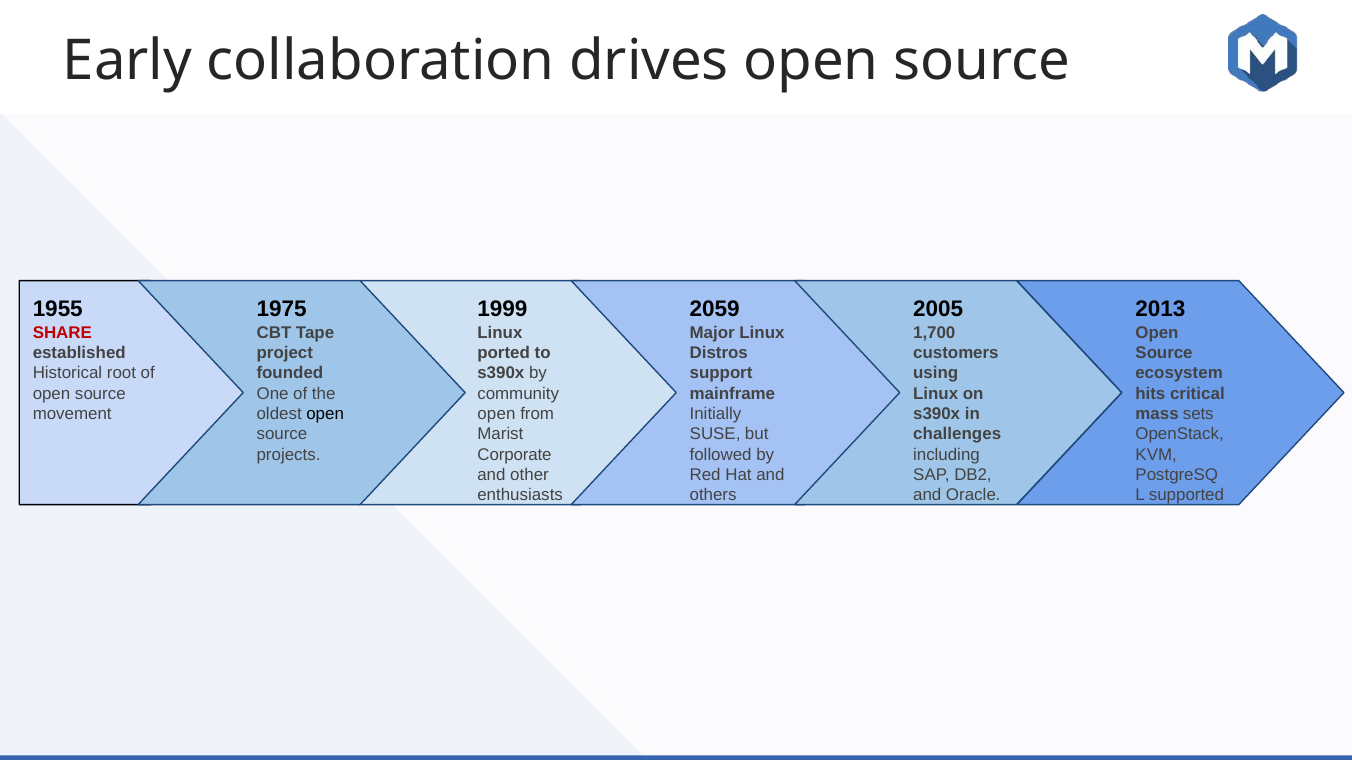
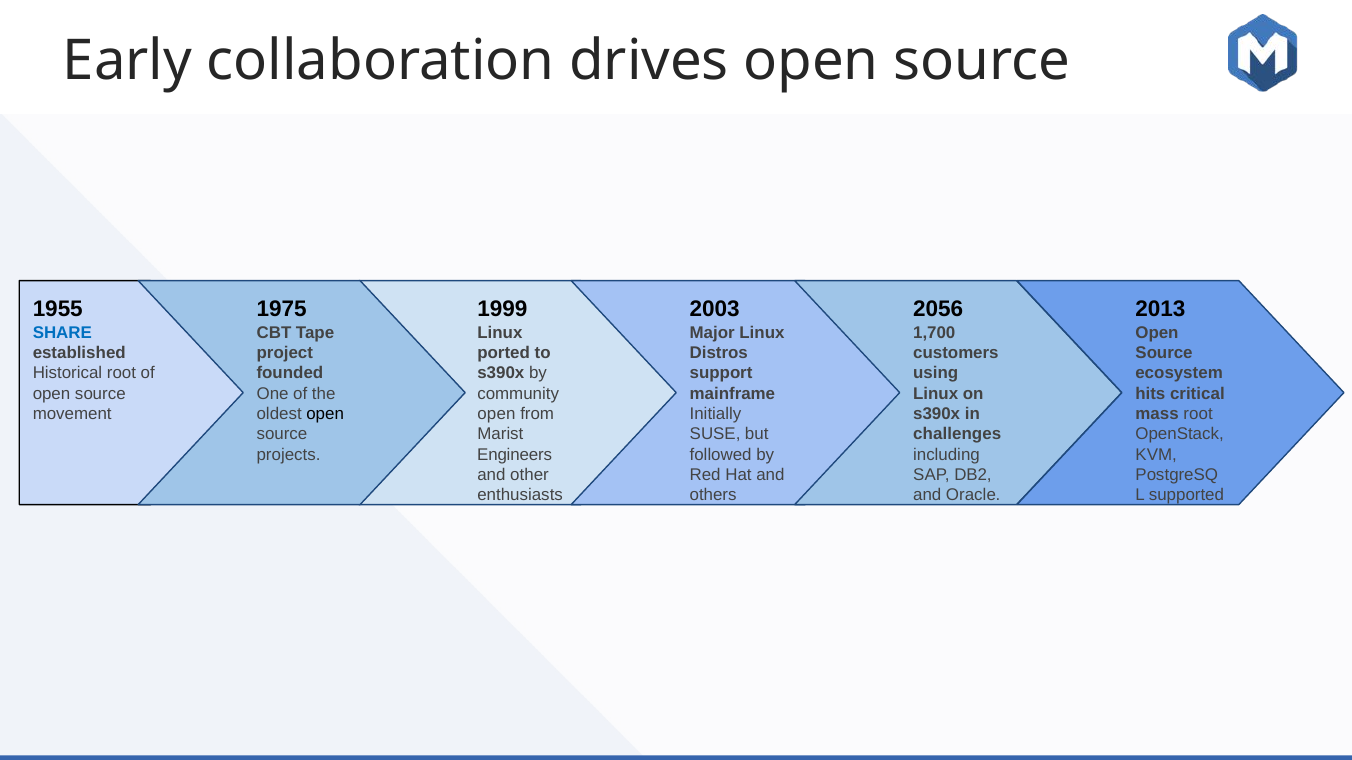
2059: 2059 -> 2003
2005: 2005 -> 2056
SHARE colour: red -> blue
mass sets: sets -> root
Corporate: Corporate -> Engineers
